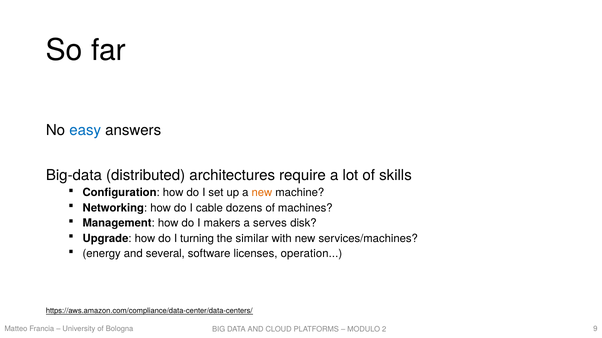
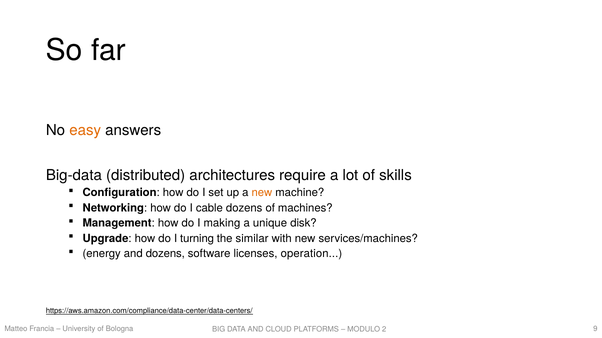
easy colour: blue -> orange
makers: makers -> making
serves: serves -> unique
and several: several -> dozens
